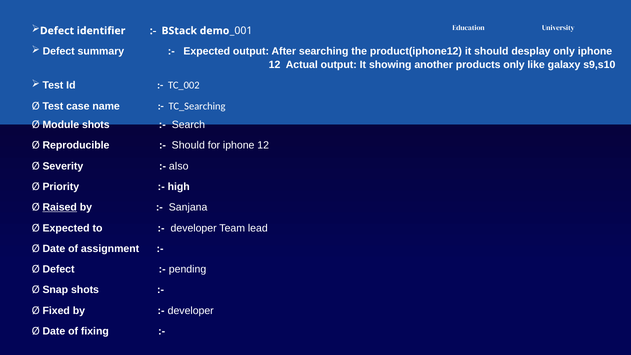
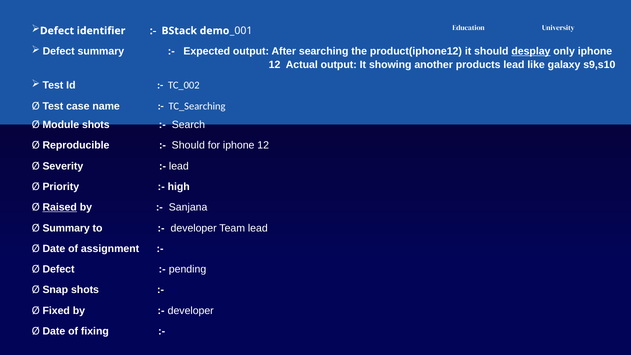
desplay underline: none -> present
products only: only -> lead
also at (179, 166): also -> lead
Ø Expected: Expected -> Summary
